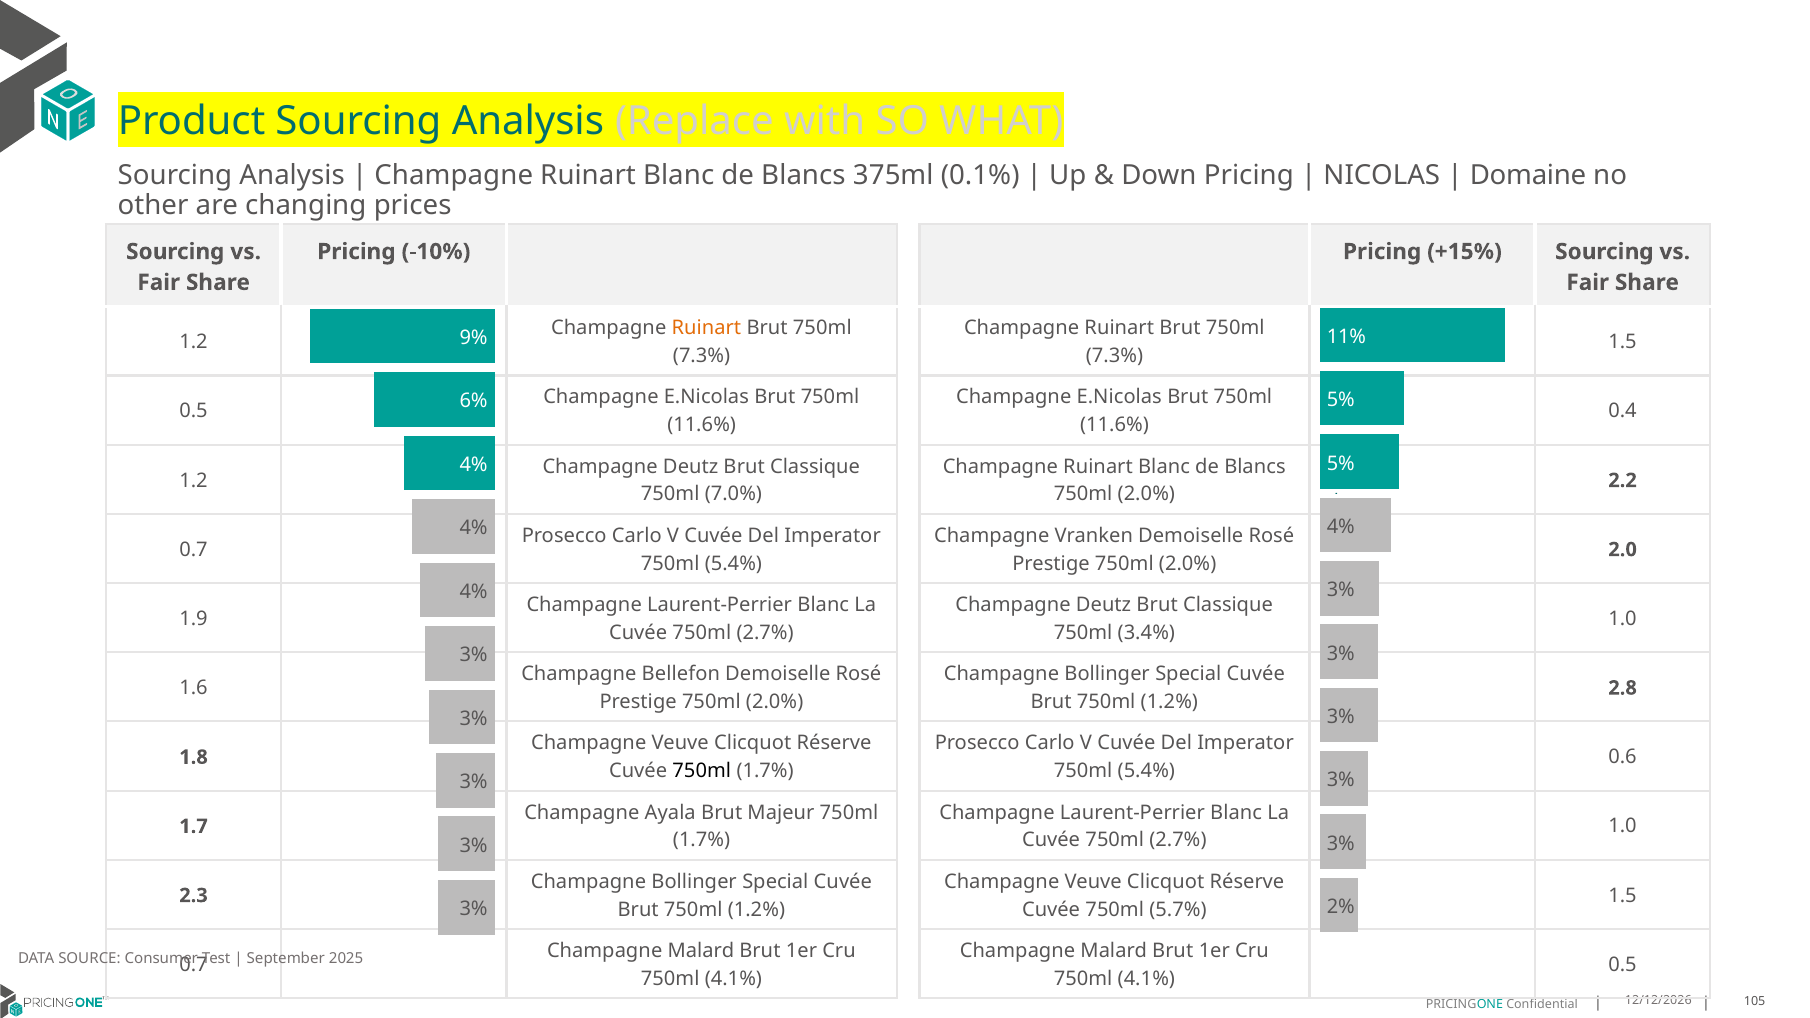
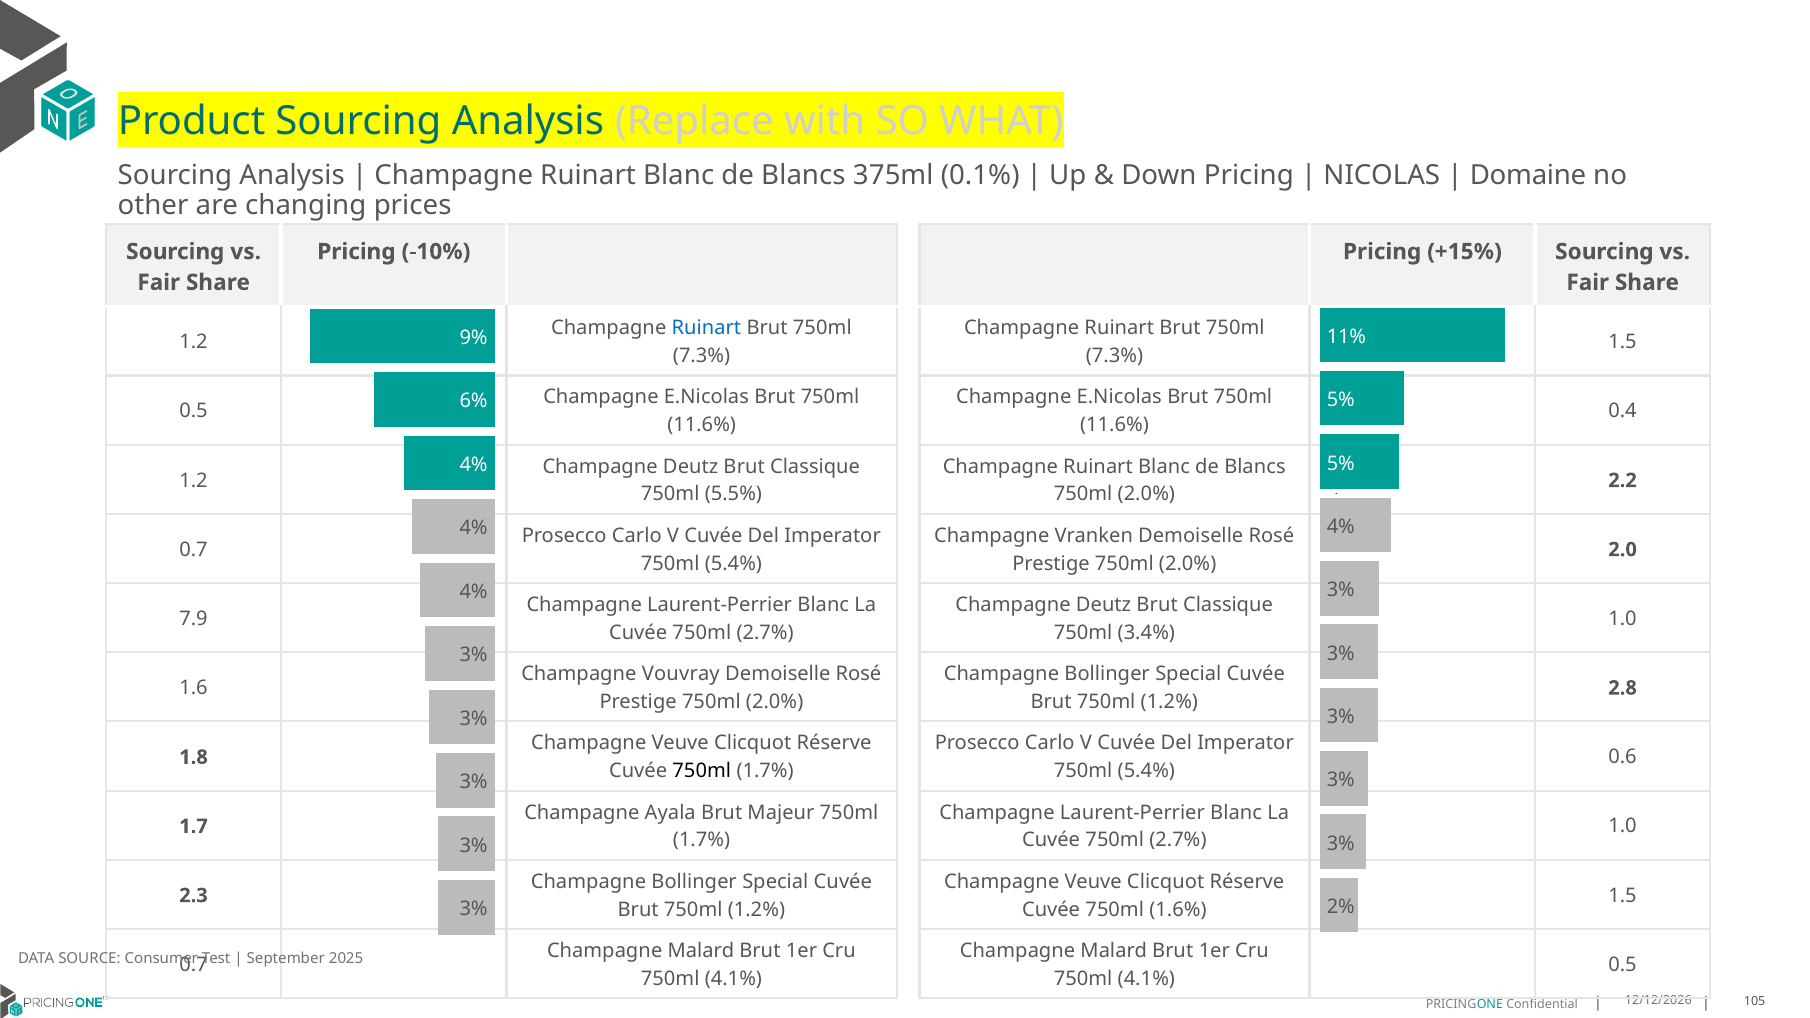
Ruinart at (706, 328) colour: orange -> blue
7.0%: 7.0% -> 5.5%
1.9: 1.9 -> 7.9
Bellefon: Bellefon -> Vouvray
5.7%: 5.7% -> 1.6%
